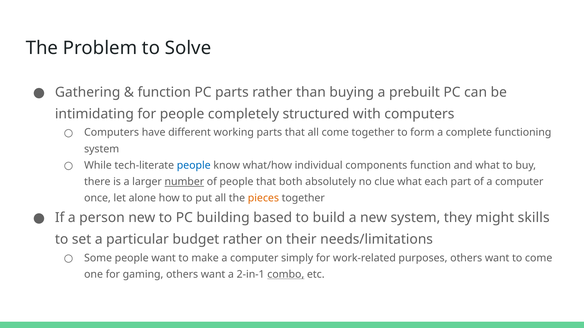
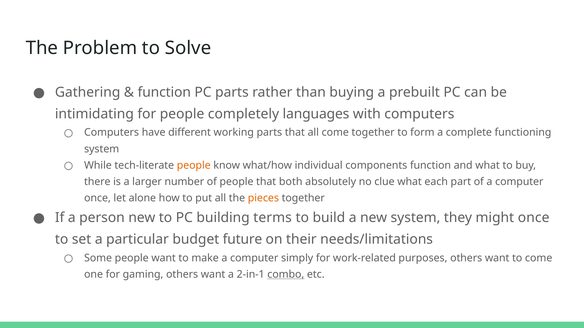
structured: structured -> languages
people at (194, 166) colour: blue -> orange
number underline: present -> none
based: based -> terms
might skills: skills -> once
budget rather: rather -> future
